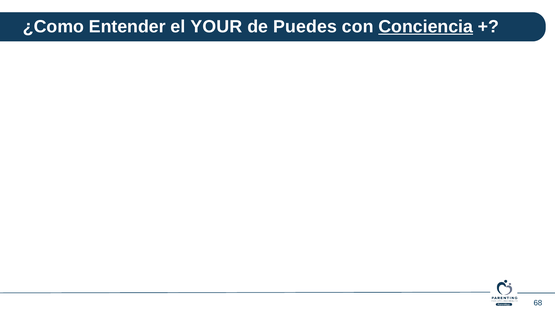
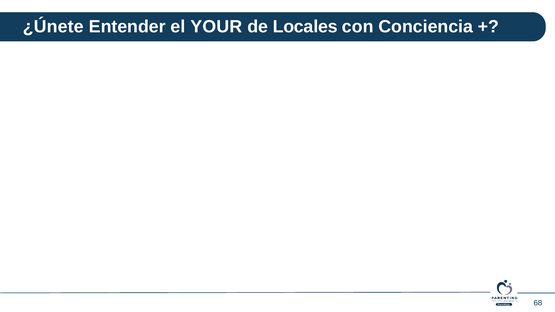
¿Como: ¿Como -> ¿Únete
Puedes: Puedes -> Locales
Conciencia underline: present -> none
